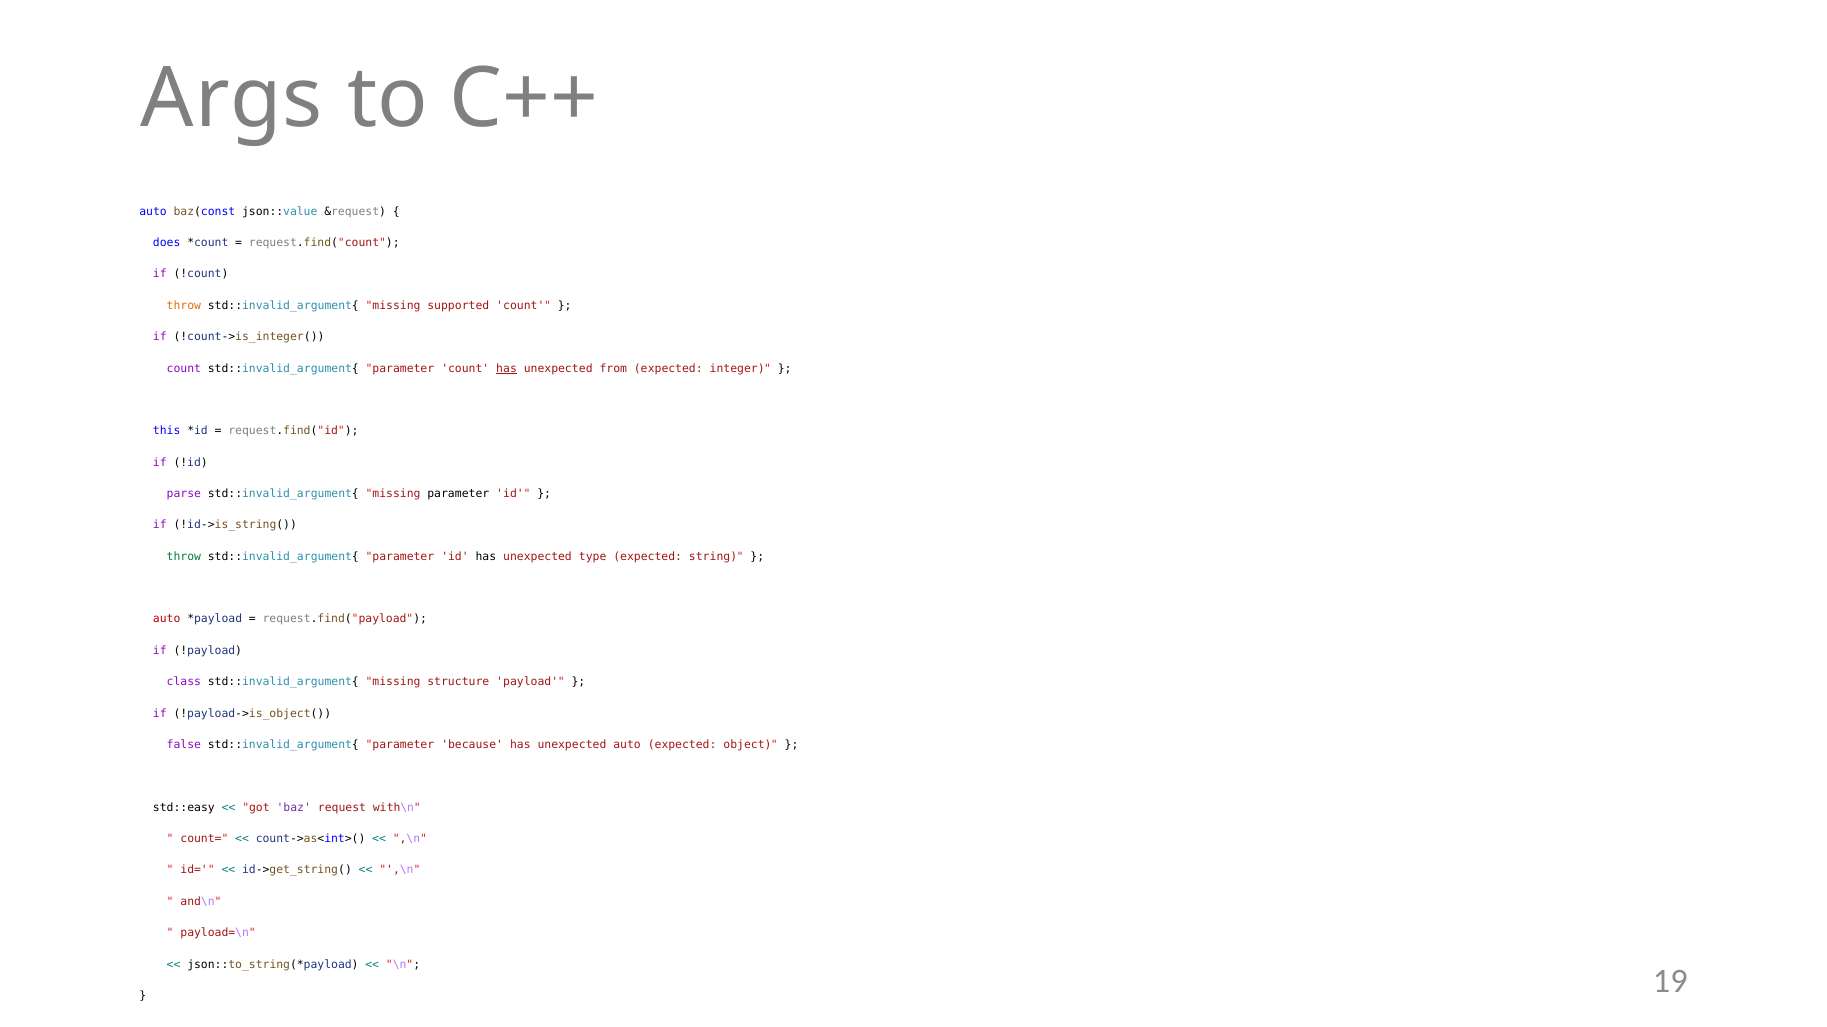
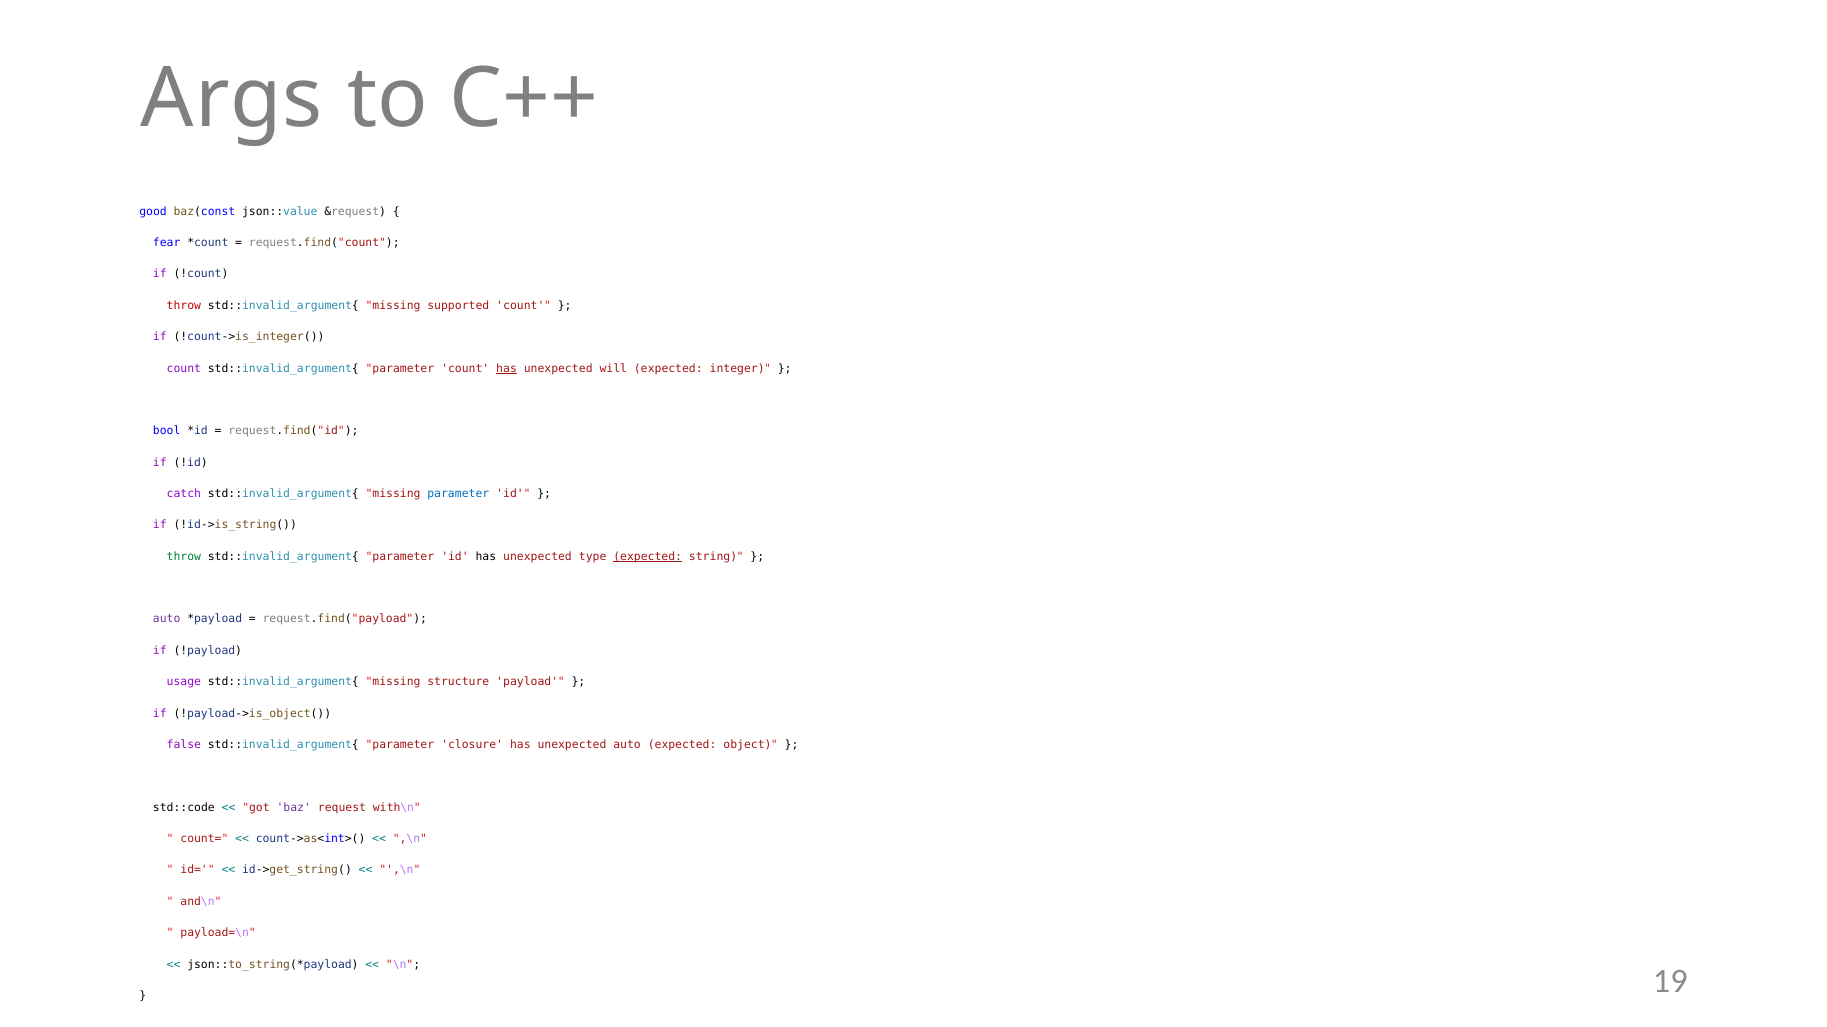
auto at (153, 212): auto -> good
does: does -> fear
throw at (184, 306) colour: orange -> red
from: from -> will
this: this -> bool
parse: parse -> catch
parameter at (458, 494) colour: black -> blue
expected at (648, 557) underline: none -> present
auto at (167, 620) colour: red -> purple
class: class -> usage
because: because -> closure
std::easy: std::easy -> std::code
